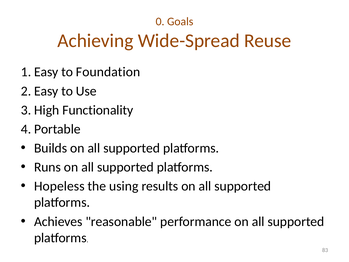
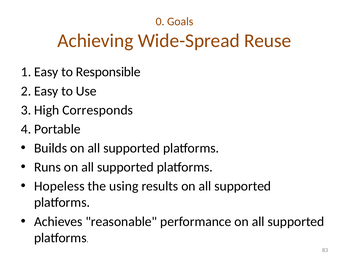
Foundation: Foundation -> Responsible
Functionality: Functionality -> Corresponds
